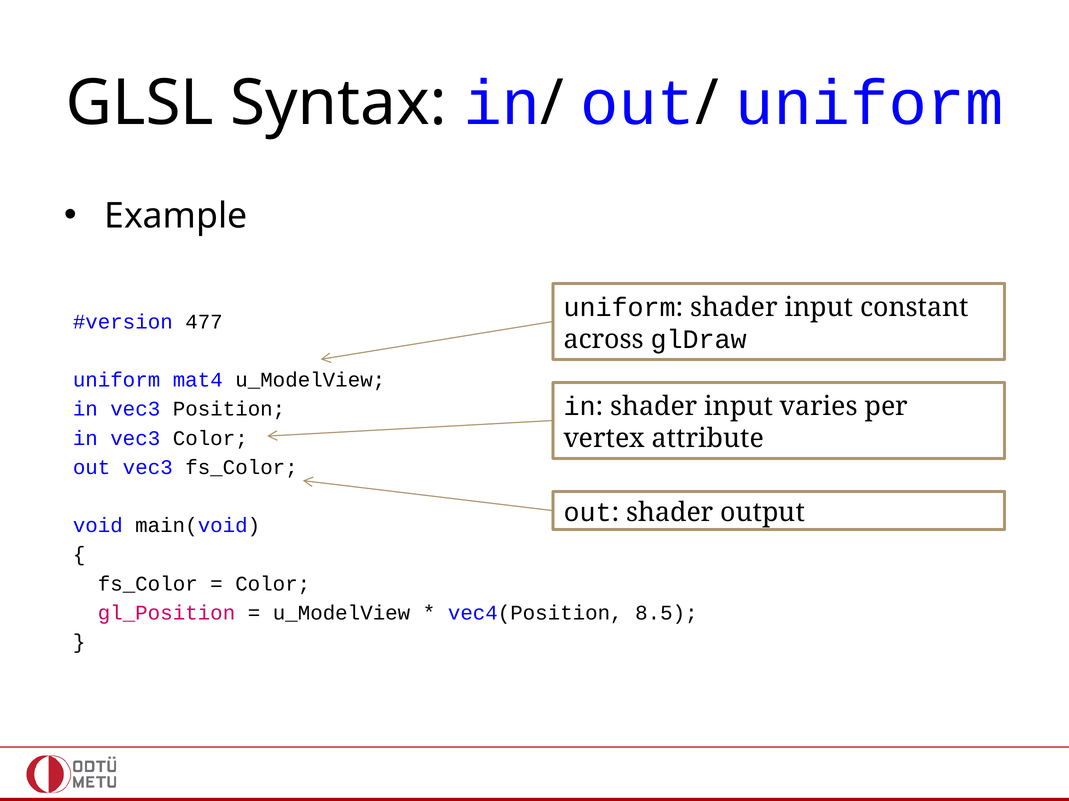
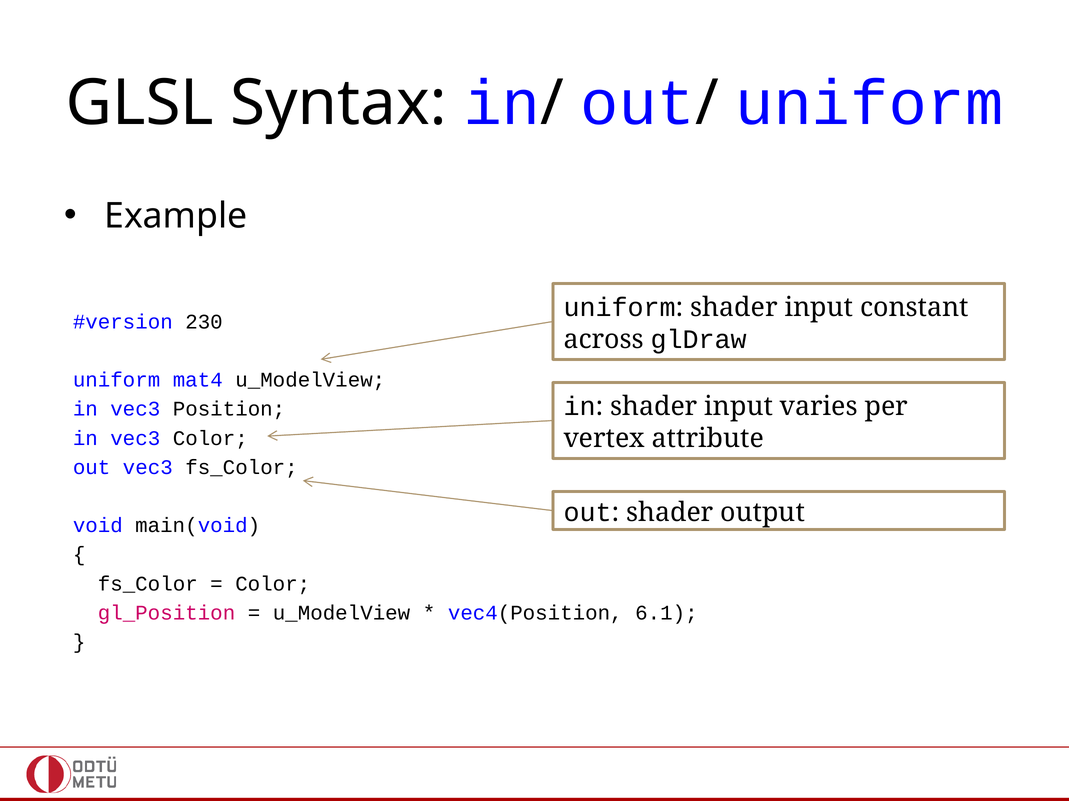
477: 477 -> 230
8.5: 8.5 -> 6.1
